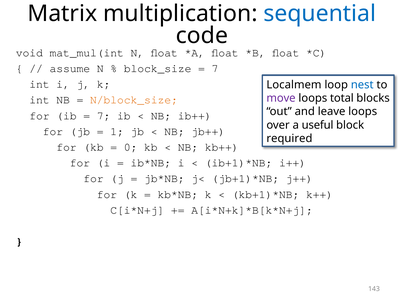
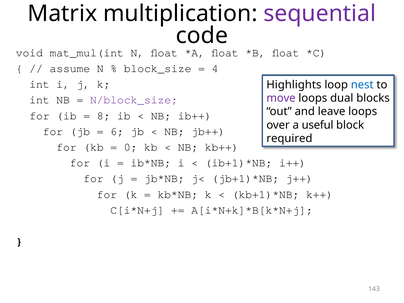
sequential colour: blue -> purple
7 at (215, 68): 7 -> 4
Localmem: Localmem -> Highlights
total: total -> dual
N/block_size colour: orange -> purple
7 at (104, 116): 7 -> 8
1: 1 -> 6
